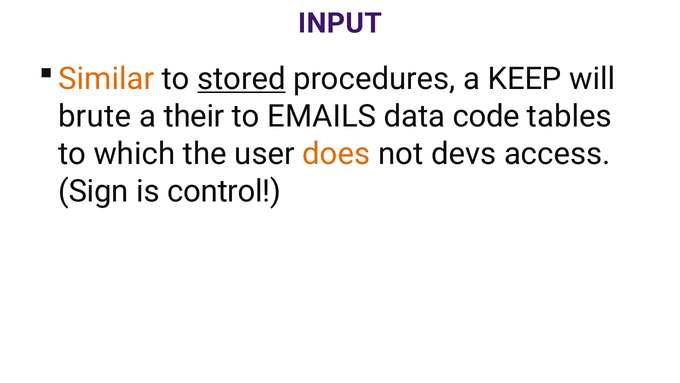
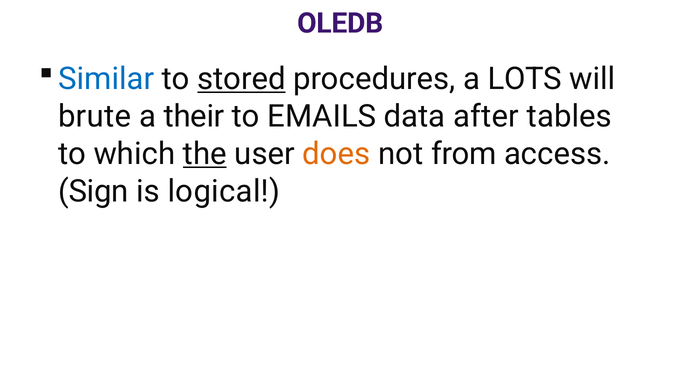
INPUT: INPUT -> OLEDB
Similar colour: orange -> blue
KEEP: KEEP -> LOTS
code: code -> after
the underline: none -> present
devs: devs -> from
control: control -> logical
